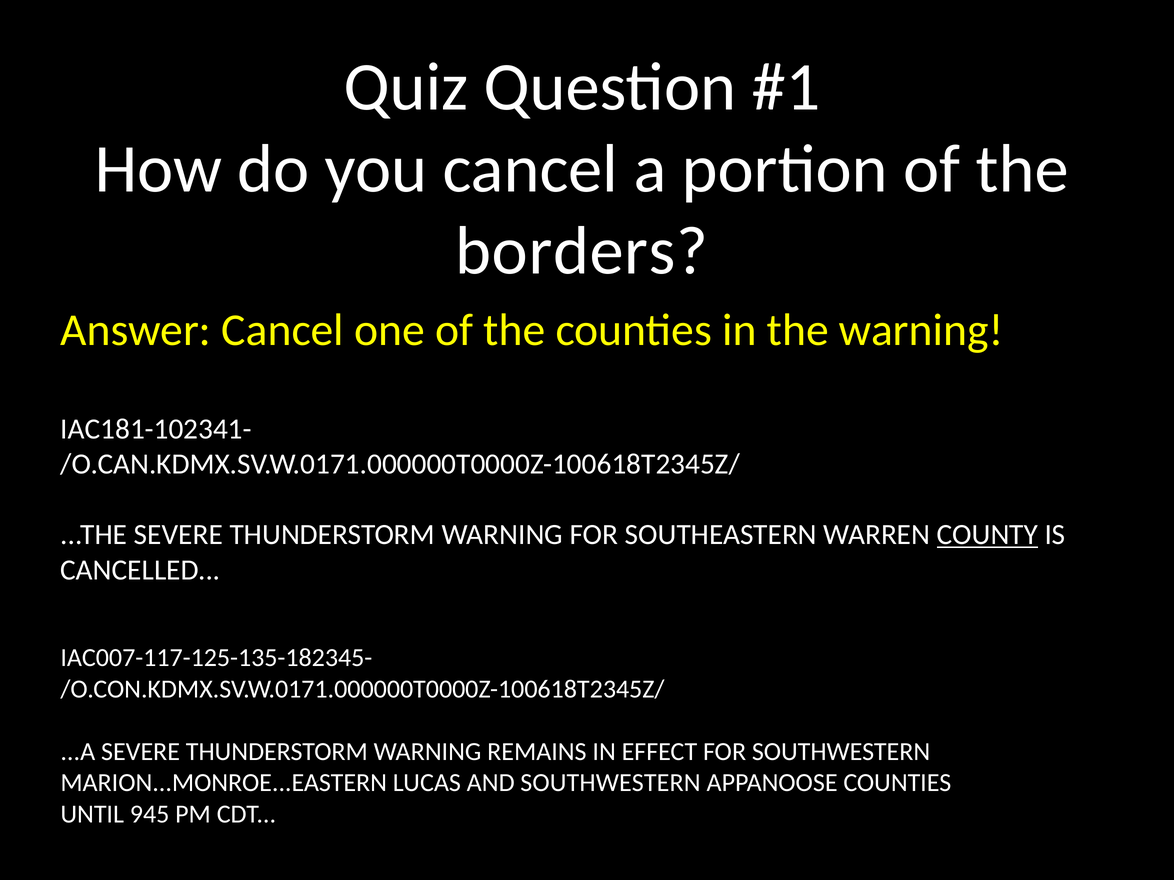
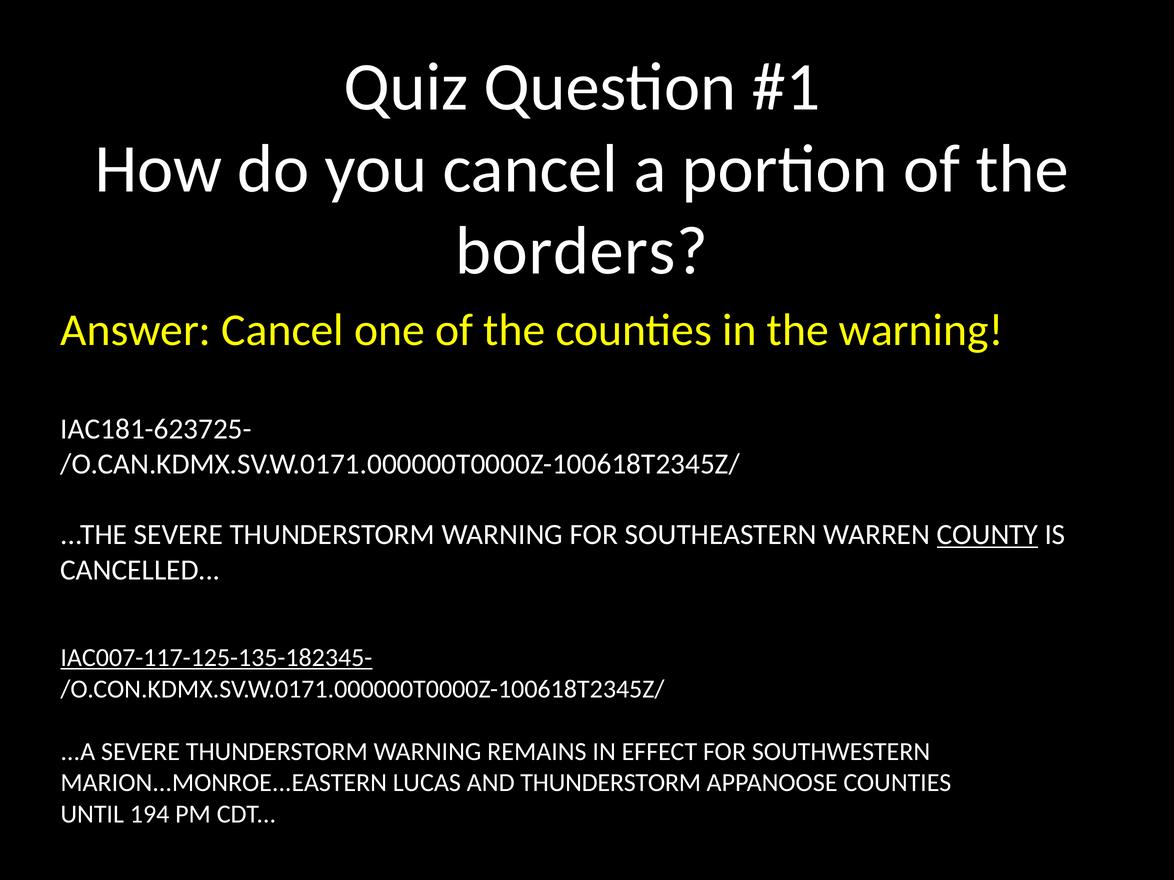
IAC181-102341-: IAC181-102341- -> IAC181-623725-
IAC007-117-125-135-182345- underline: none -> present
AND SOUTHWESTERN: SOUTHWESTERN -> THUNDERSTORM
945: 945 -> 194
